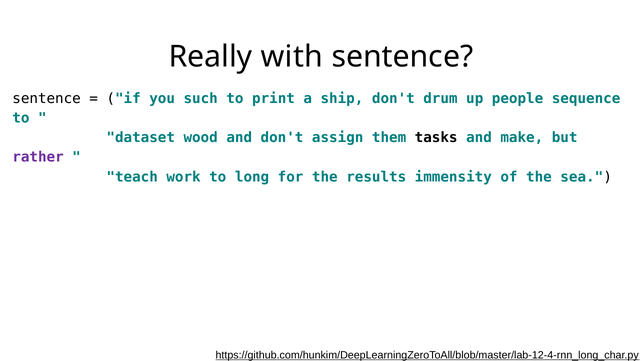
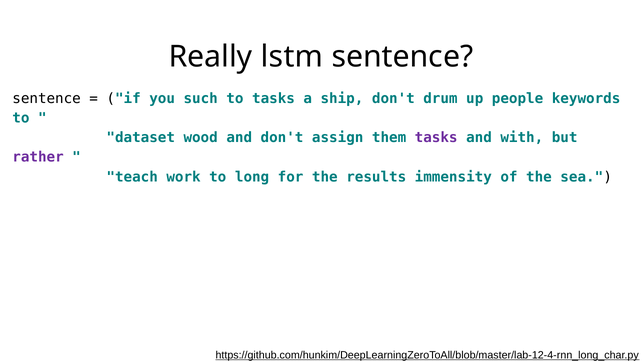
with: with -> lstm
to print: print -> tasks
sequence: sequence -> keywords
tasks at (436, 138) colour: black -> purple
make: make -> with
